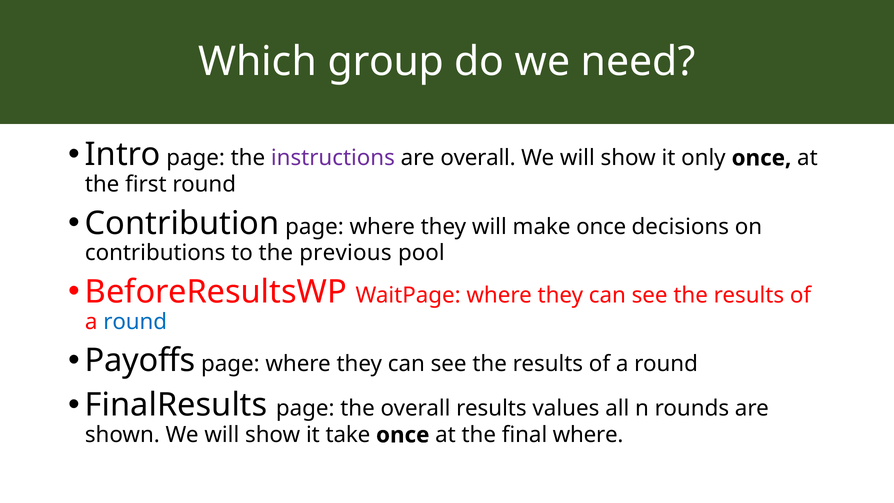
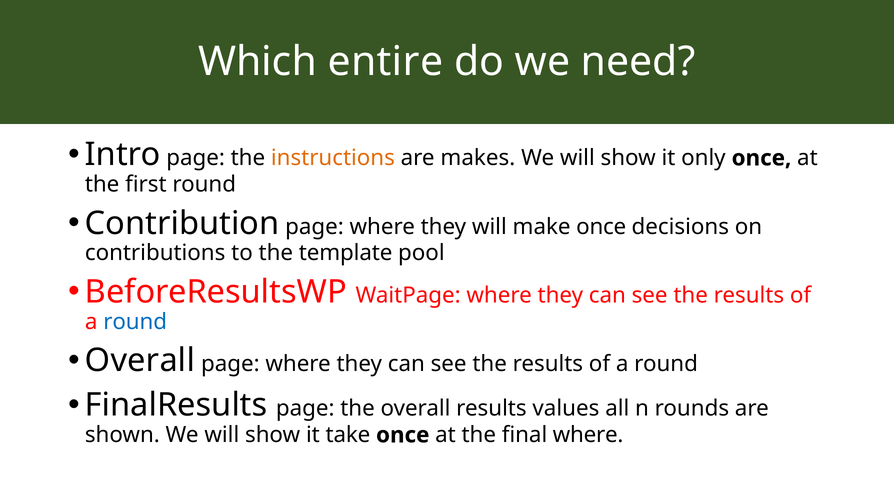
group: group -> entire
instructions colour: purple -> orange
are overall: overall -> makes
previous: previous -> template
Payoffs at (140, 361): Payoffs -> Overall
